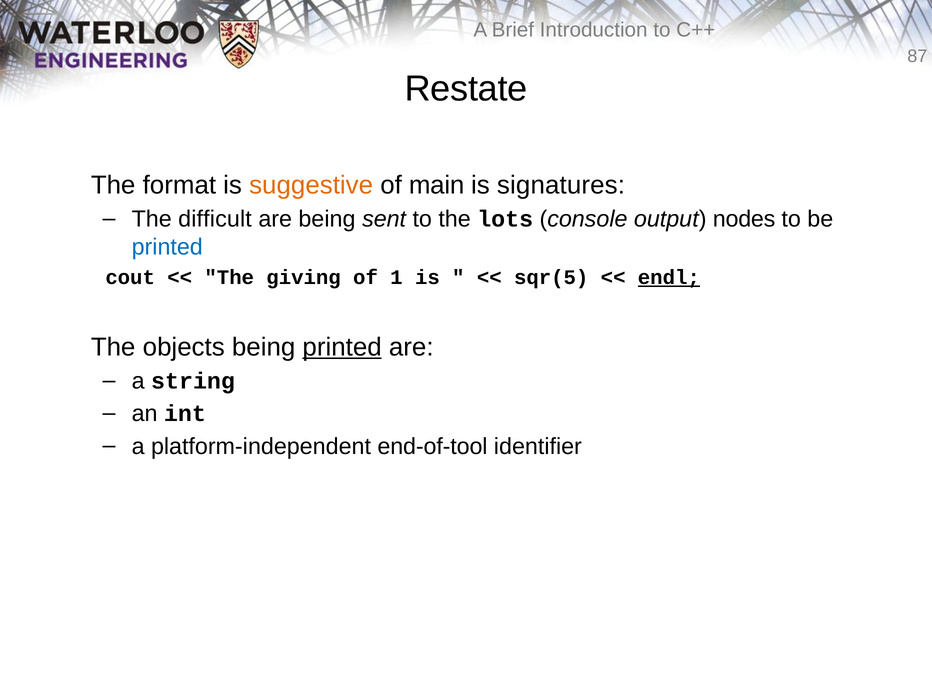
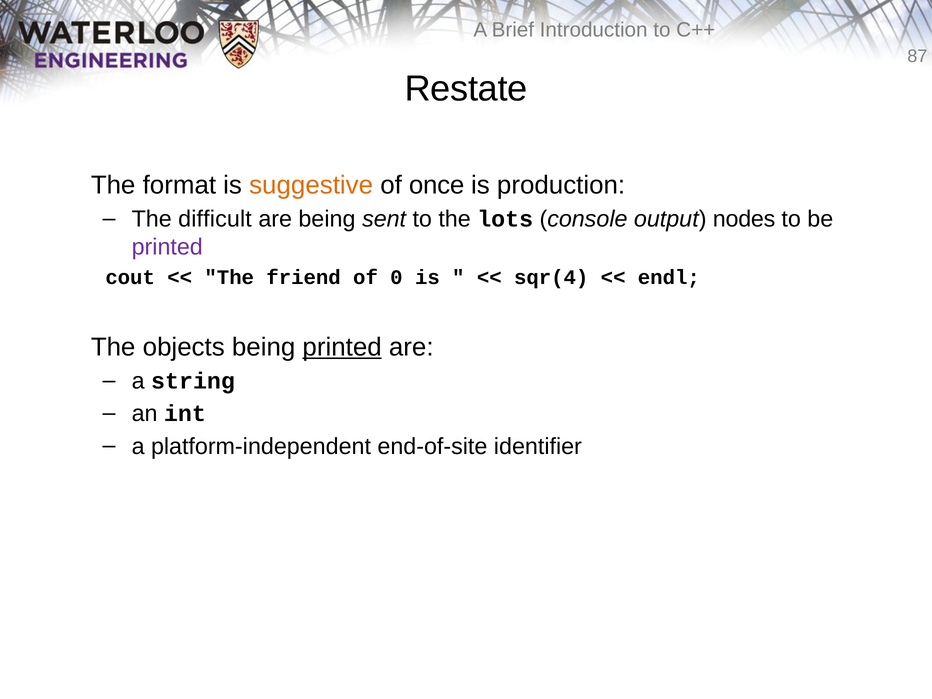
main: main -> once
signatures: signatures -> production
printed at (167, 247) colour: blue -> purple
giving: giving -> friend
1: 1 -> 0
sqr(5: sqr(5 -> sqr(4
endl underline: present -> none
end-of-tool: end-of-tool -> end-of-site
